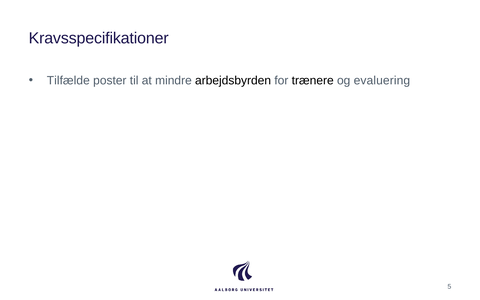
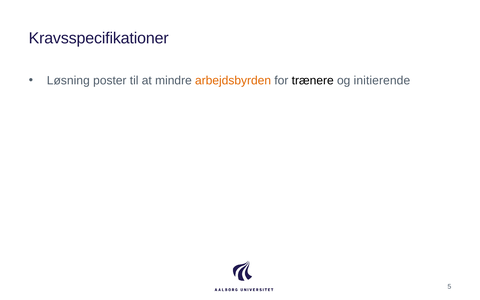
Tilfælde: Tilfælde -> Løsning
arbejdsbyrden colour: black -> orange
evaluering: evaluering -> initierende
